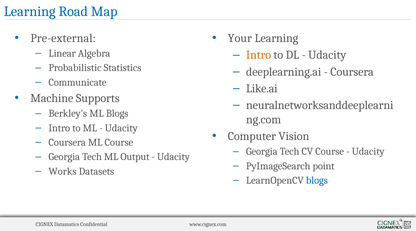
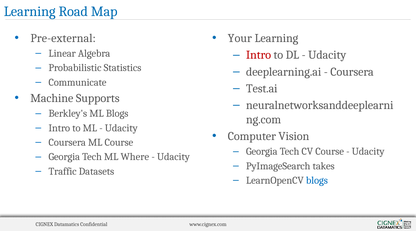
Intro at (259, 55) colour: orange -> red
Like.ai: Like.ai -> Test.ai
Output: Output -> Where
point: point -> takes
Works: Works -> Traffic
